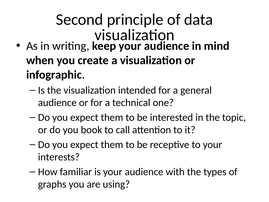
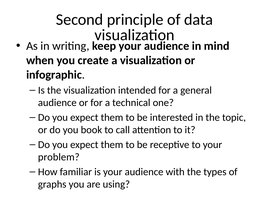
interests: interests -> problem
